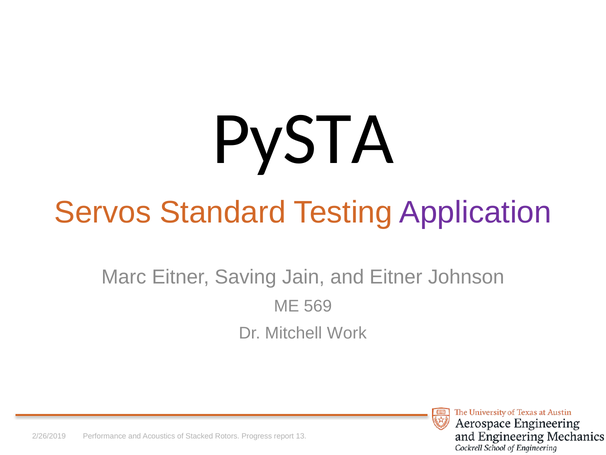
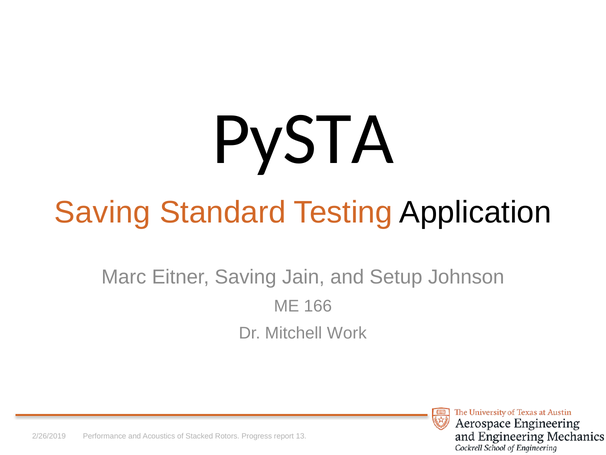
Servos at (103, 212): Servos -> Saving
Application colour: purple -> black
and Eitner: Eitner -> Setup
569: 569 -> 166
